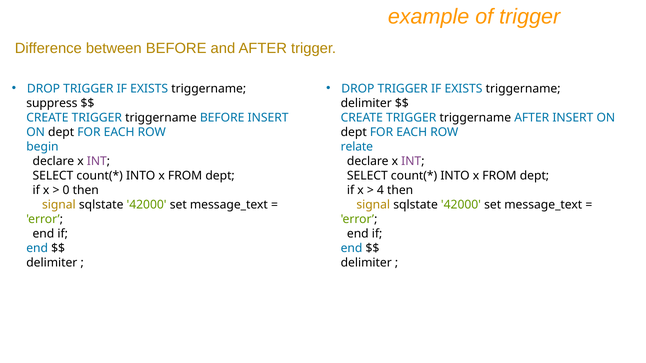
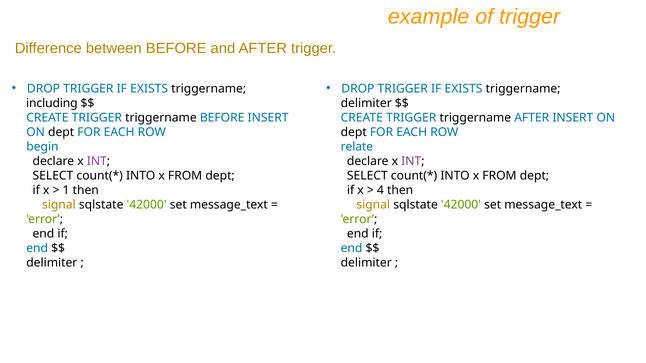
suppress: suppress -> including
0: 0 -> 1
